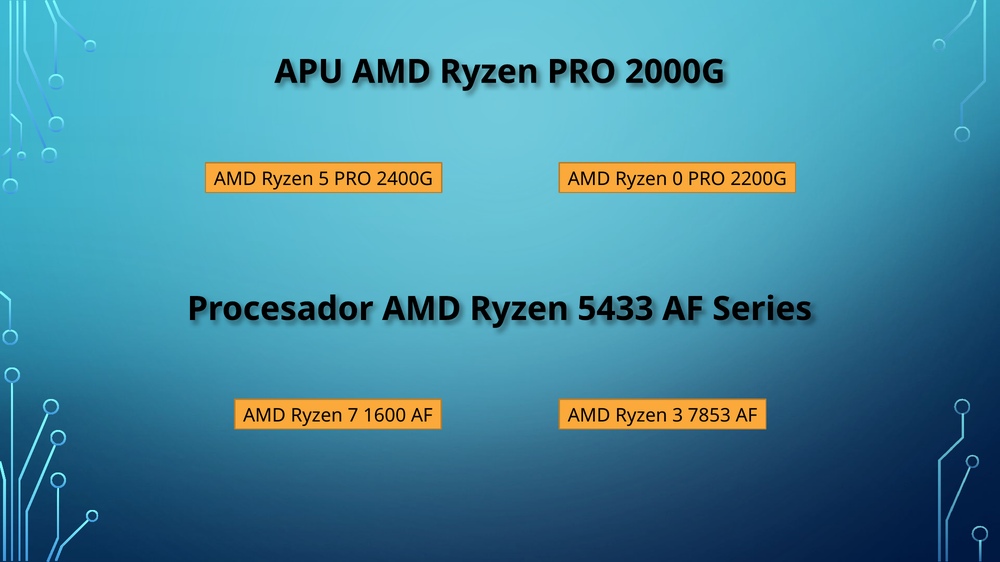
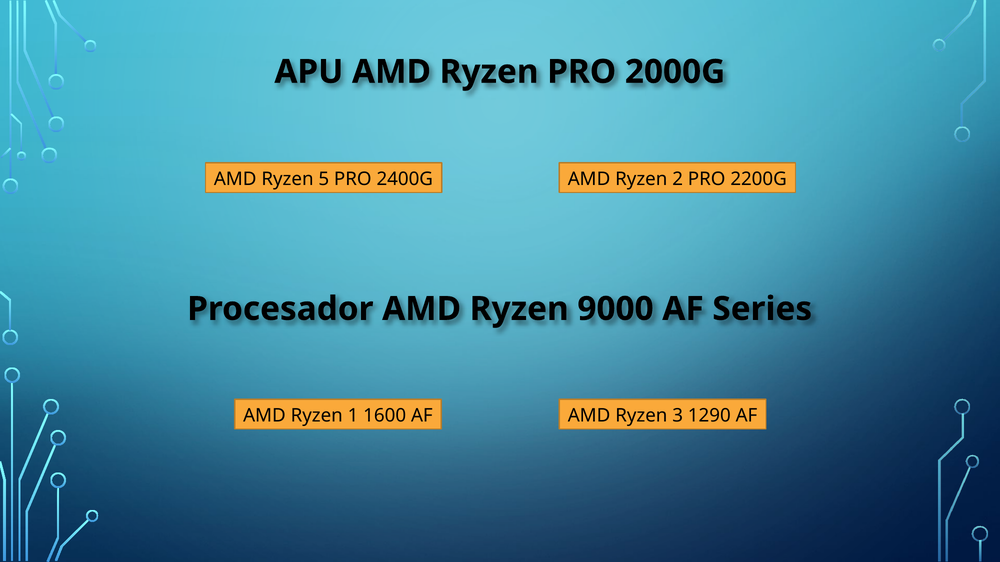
0: 0 -> 2
5433: 5433 -> 9000
7: 7 -> 1
7853: 7853 -> 1290
